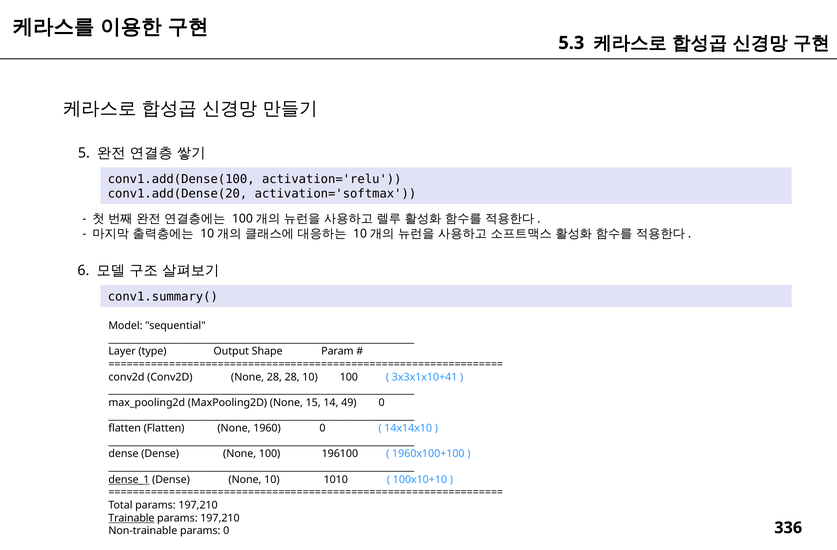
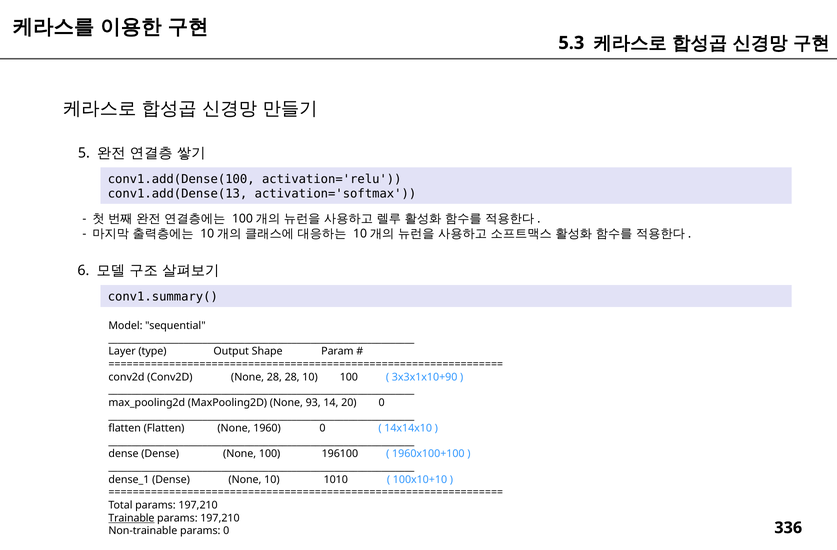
conv1.add(Dense(20: conv1.add(Dense(20 -> conv1.add(Dense(13
3x3x1x10+41: 3x3x1x10+41 -> 3x3x1x10+90
15: 15 -> 93
49: 49 -> 20
dense_1 underline: present -> none
